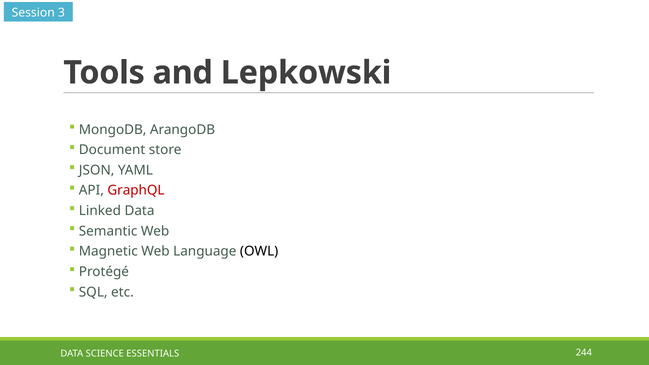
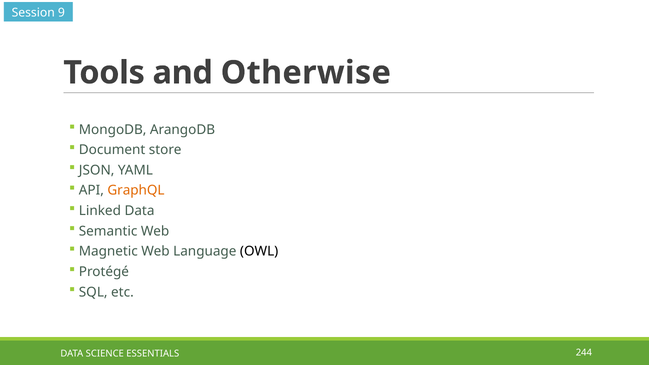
3: 3 -> 9
Lepkowski: Lepkowski -> Otherwise
GraphQL colour: red -> orange
